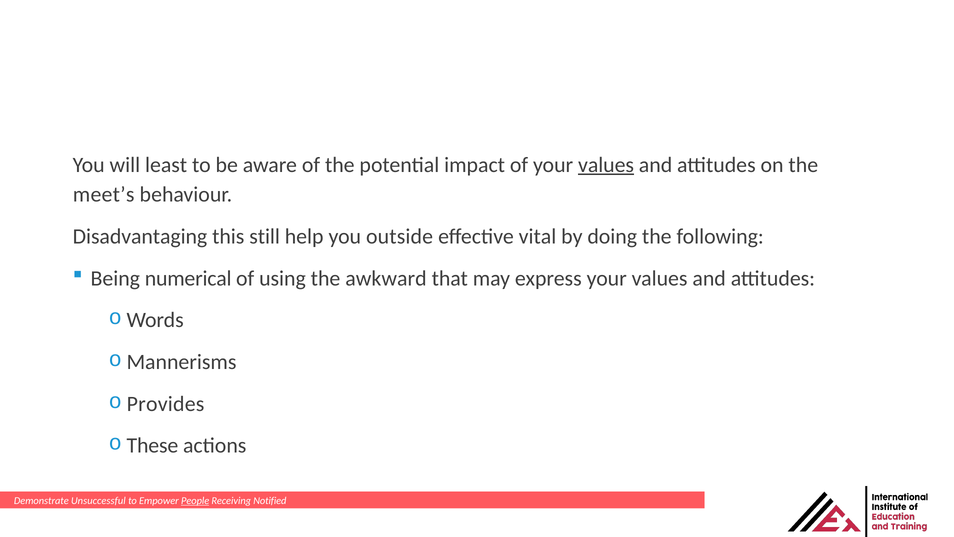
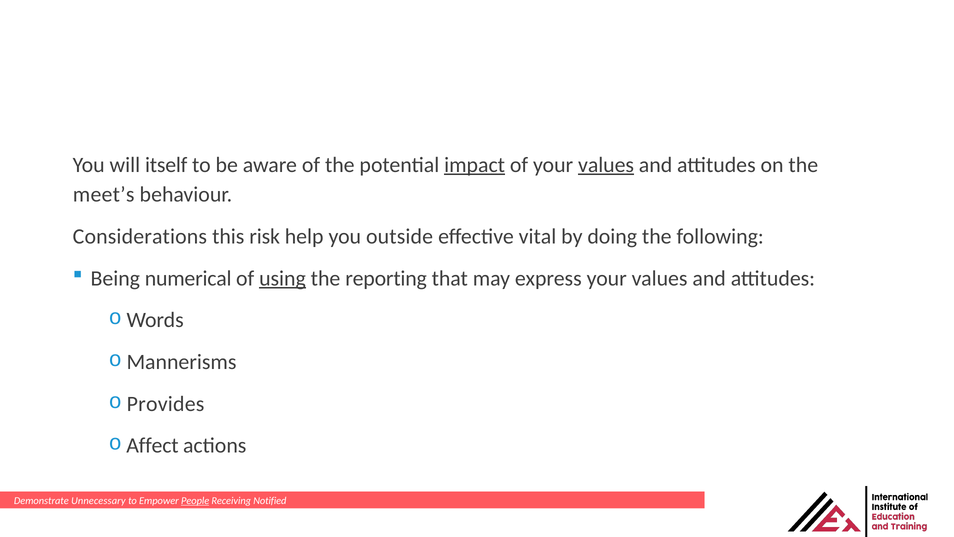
least: least -> itself
impact underline: none -> present
Disadvantaging: Disadvantaging -> Considerations
still: still -> risk
using underline: none -> present
awkward: awkward -> reporting
These: These -> Affect
Unsuccessful: Unsuccessful -> Unnecessary
